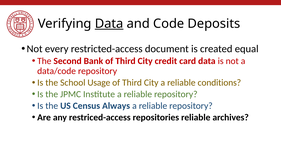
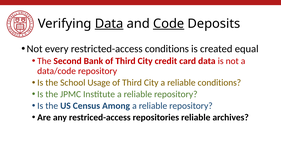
Code underline: none -> present
restricted-access document: document -> conditions
Always: Always -> Among
